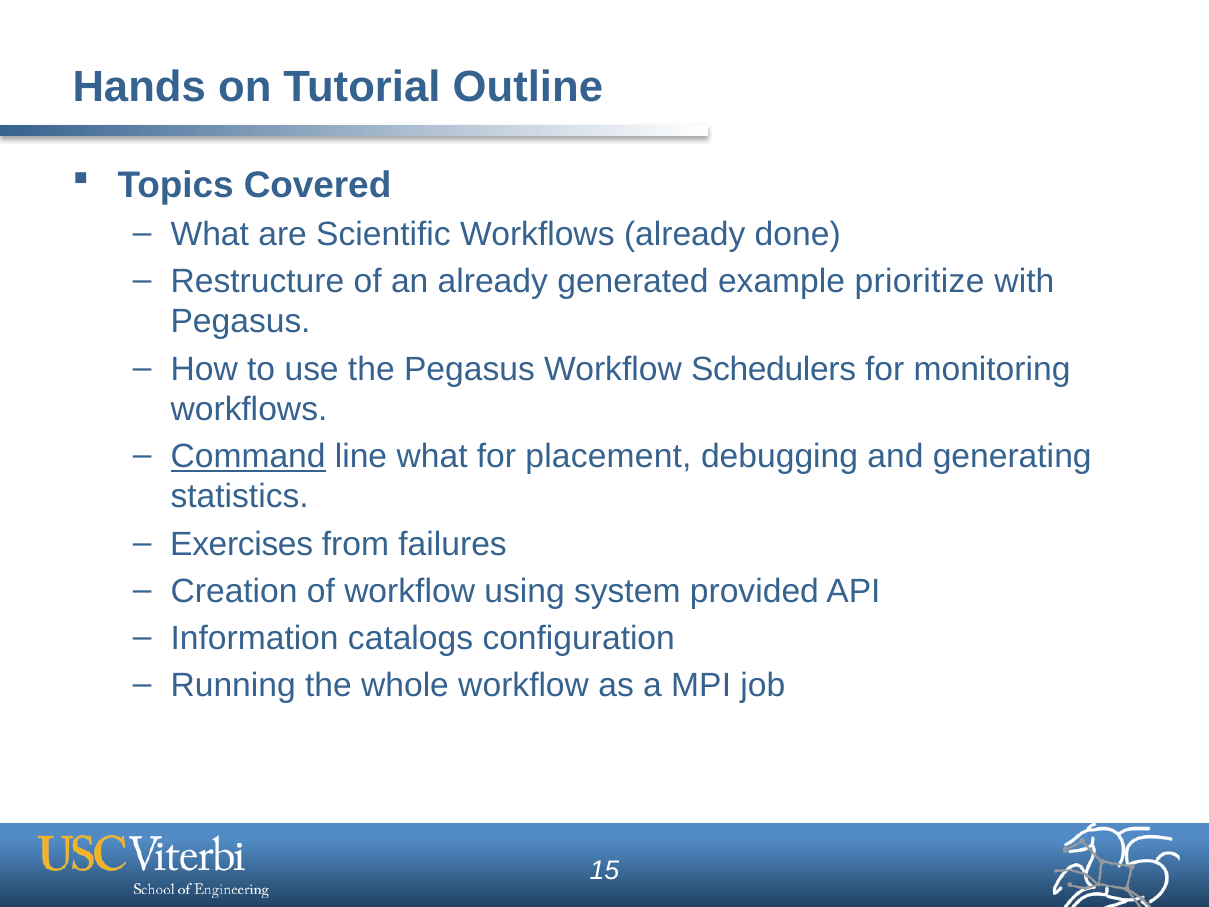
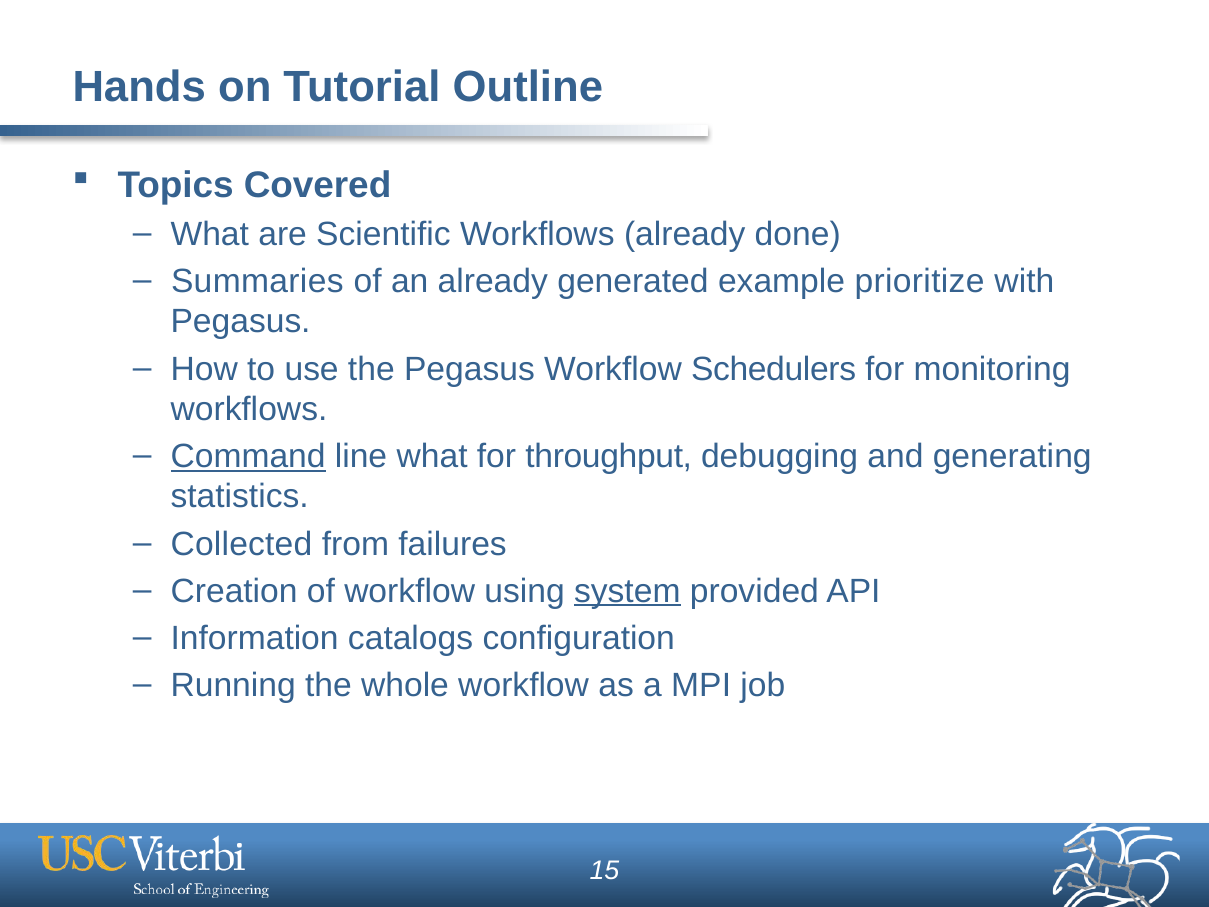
Restructure: Restructure -> Summaries
placement: placement -> throughput
Exercises: Exercises -> Collected
system underline: none -> present
